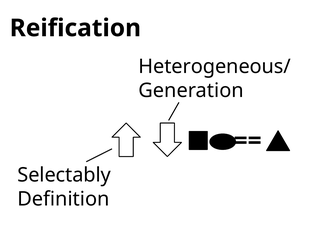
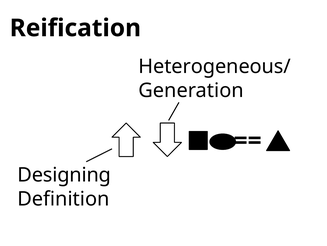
Selectably: Selectably -> Designing
